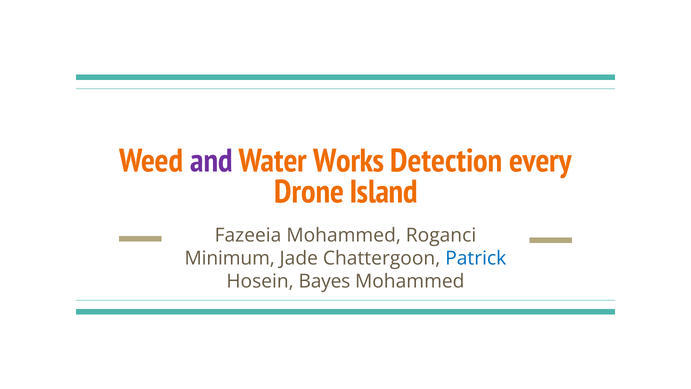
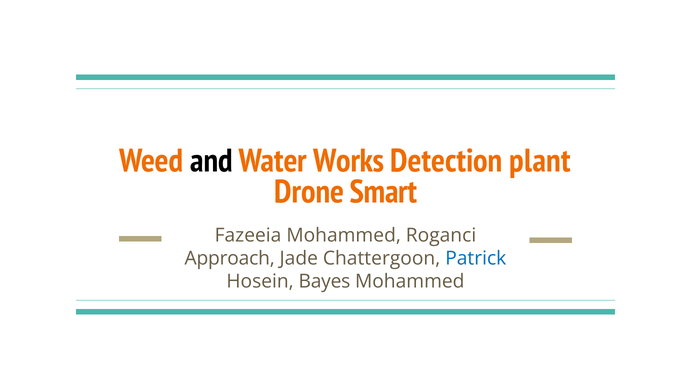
and colour: purple -> black
every: every -> plant
Island: Island -> Smart
Minimum: Minimum -> Approach
